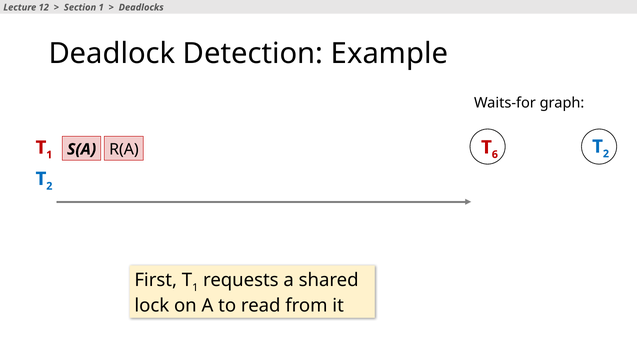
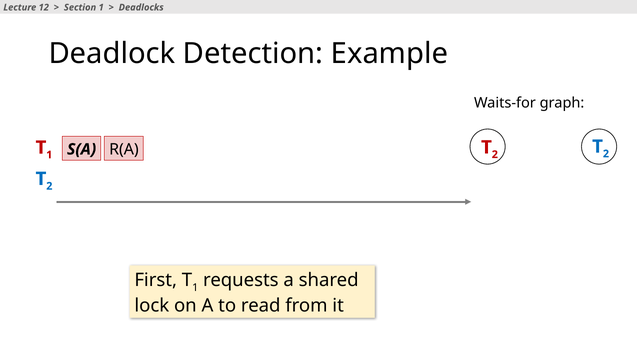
6 at (495, 155): 6 -> 2
